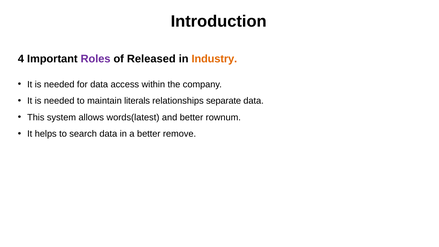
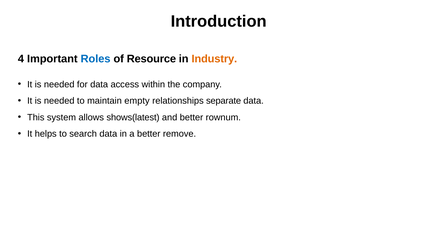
Roles colour: purple -> blue
Released: Released -> Resource
literals: literals -> empty
words(latest: words(latest -> shows(latest
